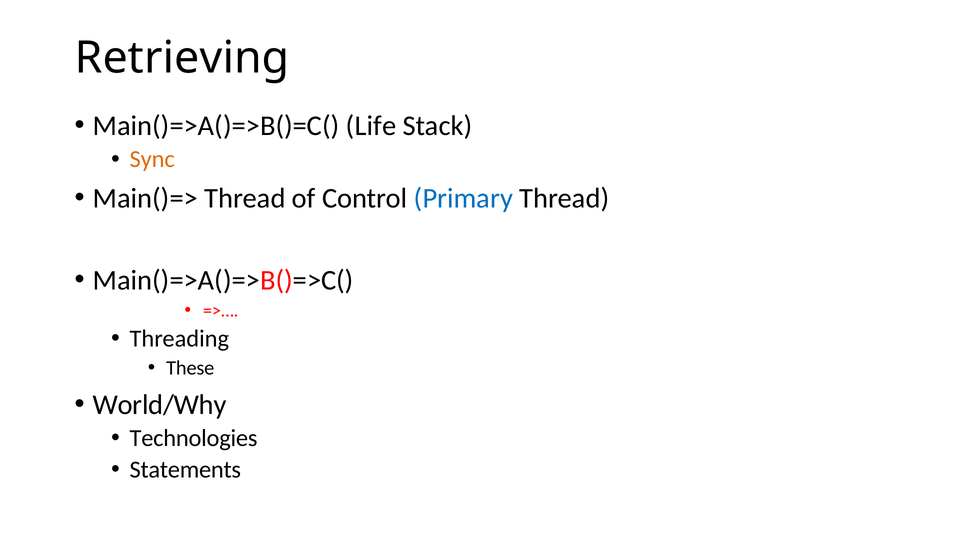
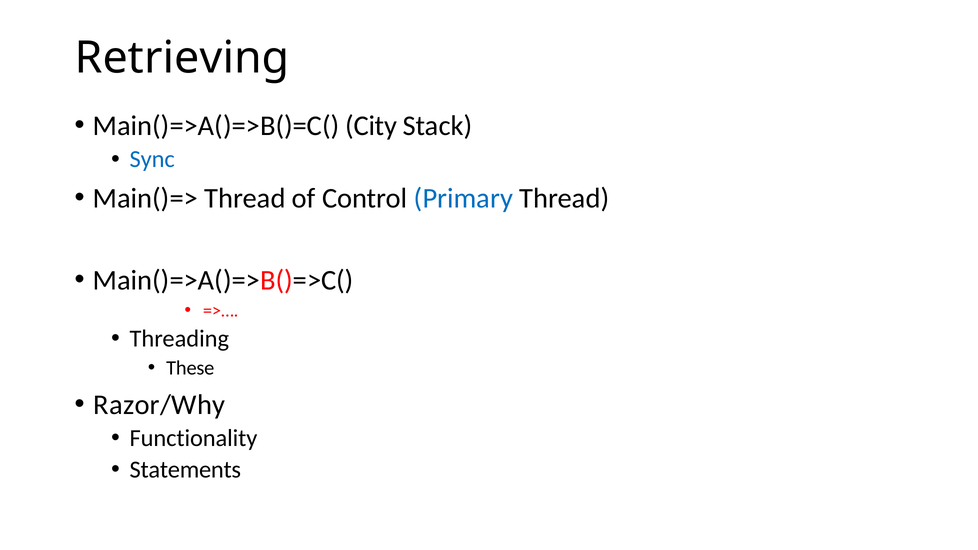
Life: Life -> City
Sync colour: orange -> blue
World/Why: World/Why -> Razor/Why
Technologies: Technologies -> Functionality
